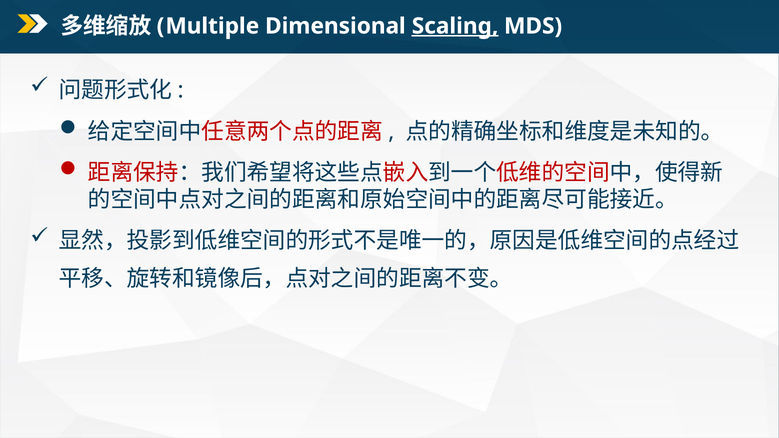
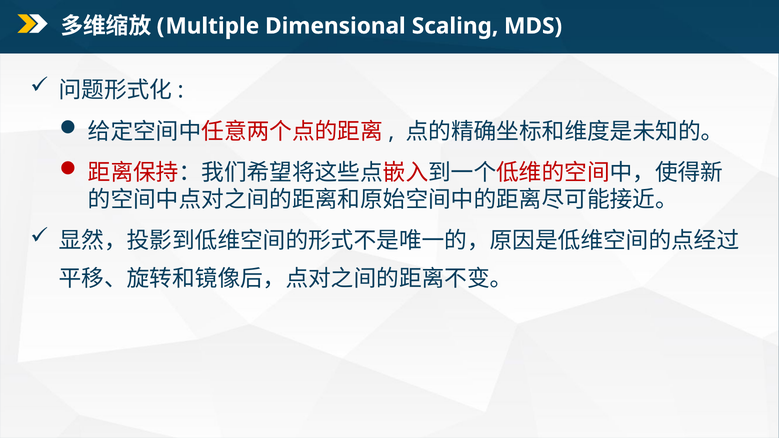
Scaling underline: present -> none
